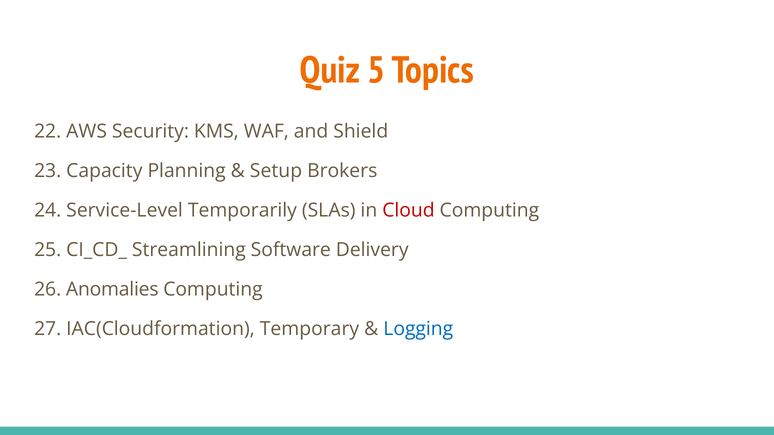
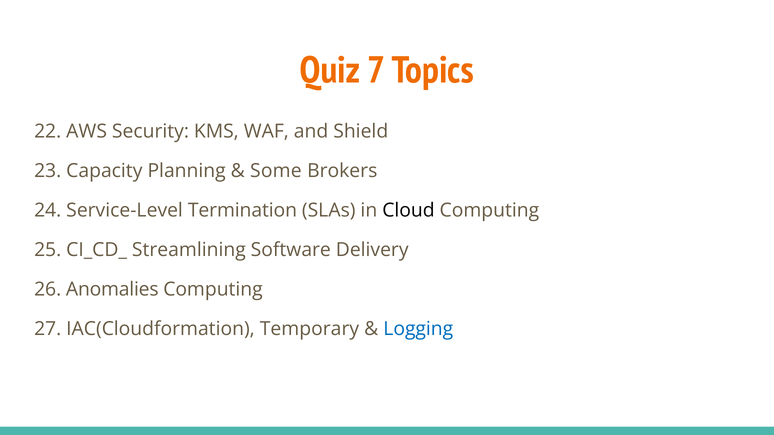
5: 5 -> 7
Setup: Setup -> Some
Temporarily: Temporarily -> Termination
Cloud colour: red -> black
